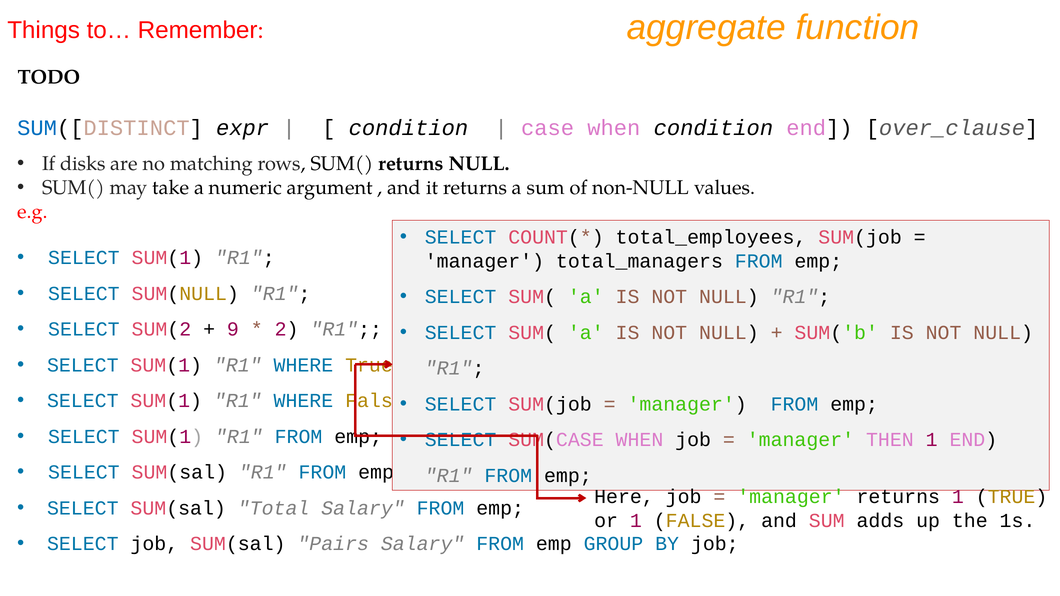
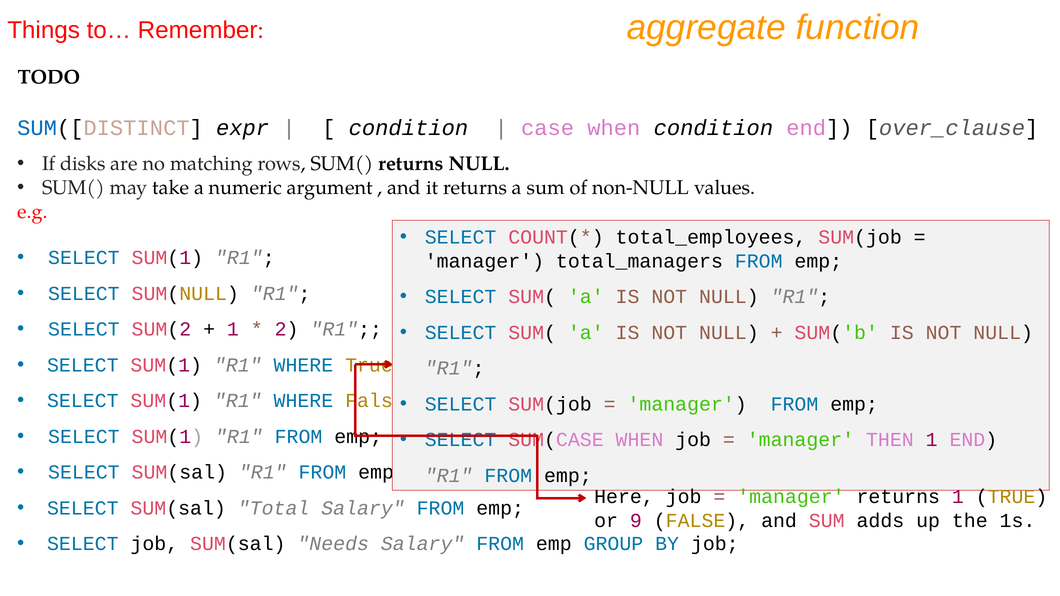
9 at (233, 329): 9 -> 1
or 1: 1 -> 9
Pairs: Pairs -> Needs
